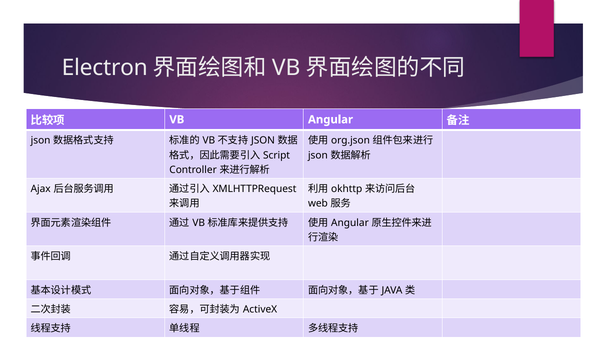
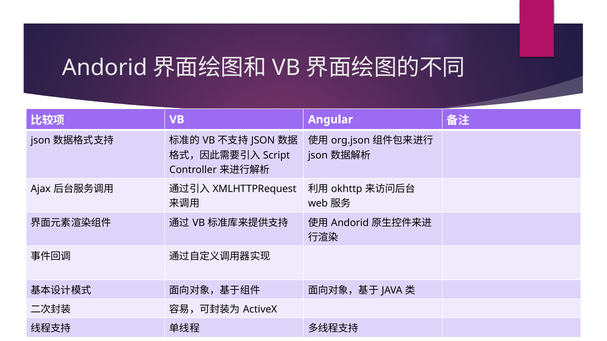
Electron at (105, 68): Electron -> Andorid
Angular at (350, 223): Angular -> Andorid
